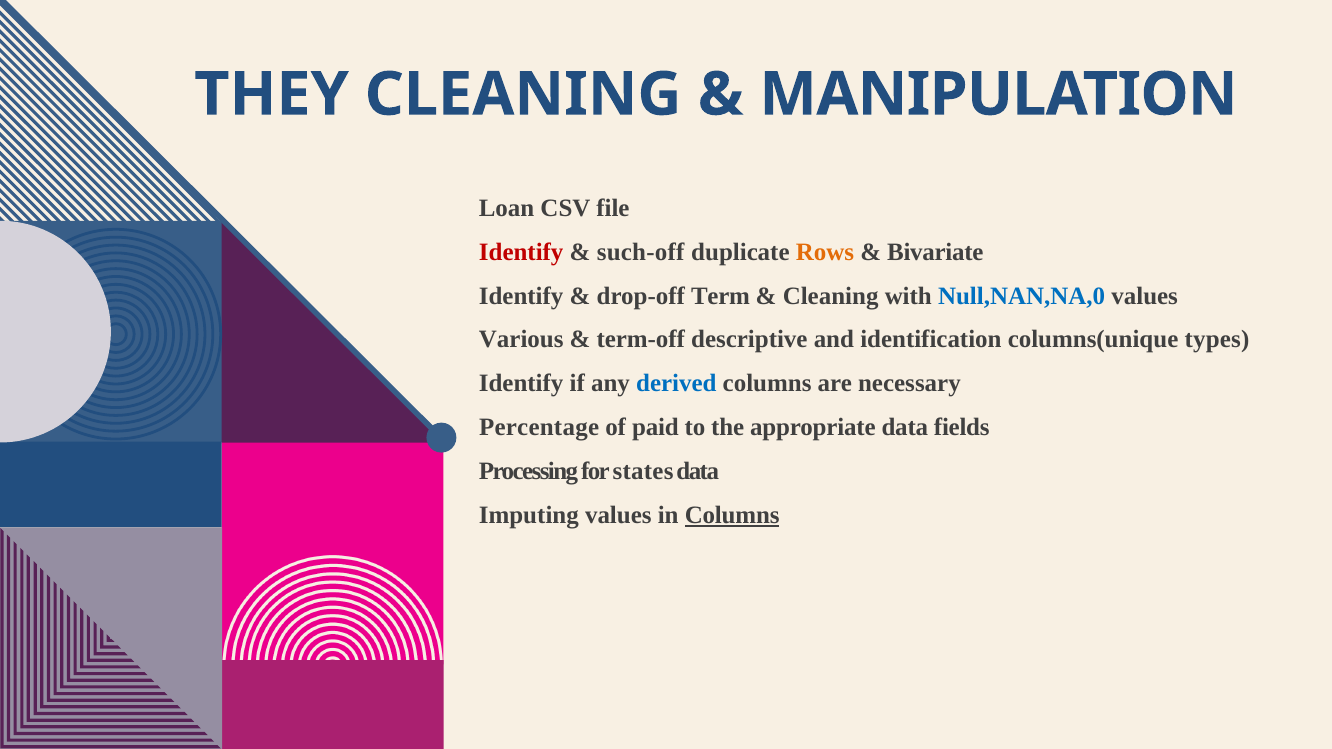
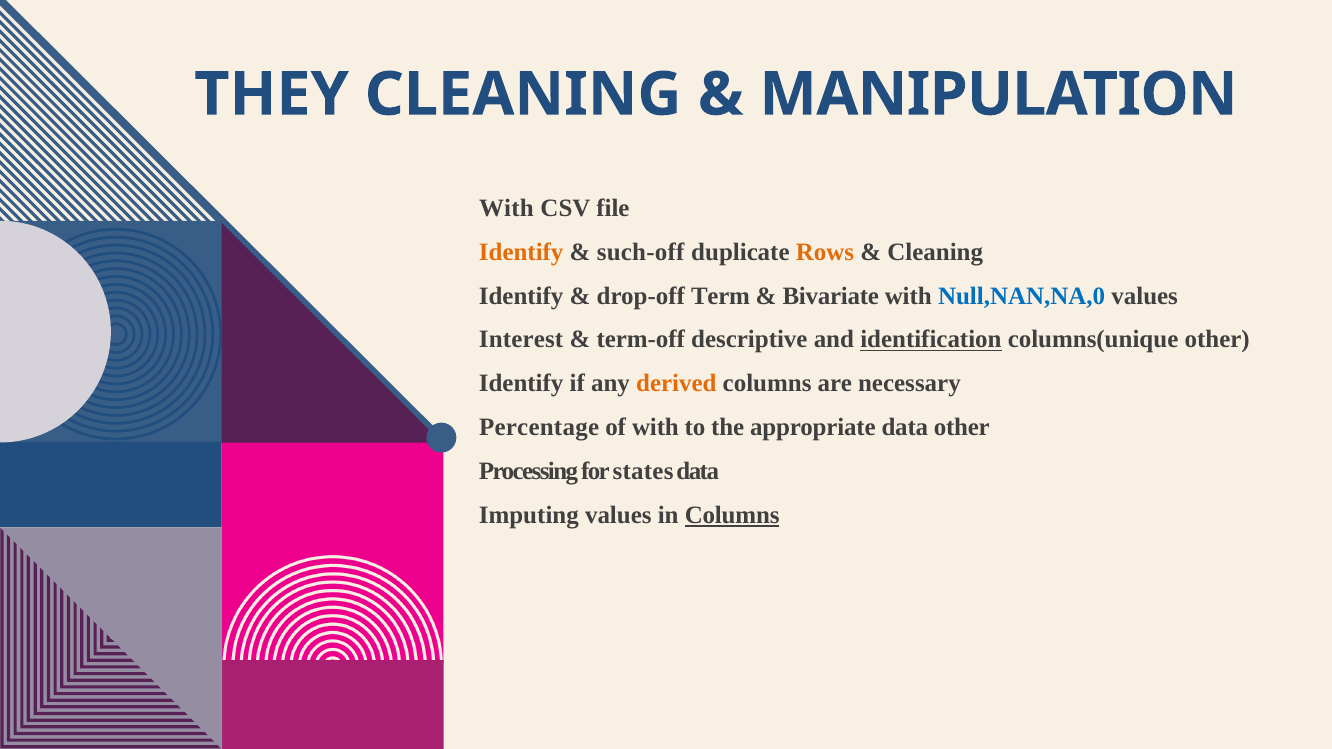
Loan at (507, 208): Loan -> With
Identify at (521, 252) colour: red -> orange
Bivariate at (935, 252): Bivariate -> Cleaning
Cleaning at (831, 296): Cleaning -> Bivariate
Various: Various -> Interest
identification underline: none -> present
columns(unique types: types -> other
derived colour: blue -> orange
of paid: paid -> with
data fields: fields -> other
